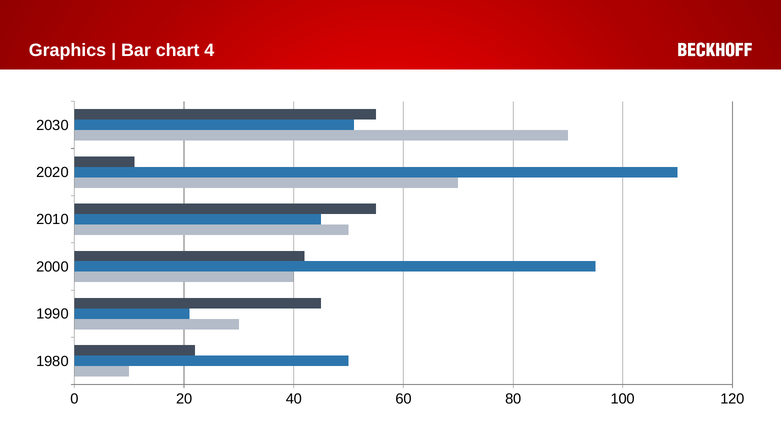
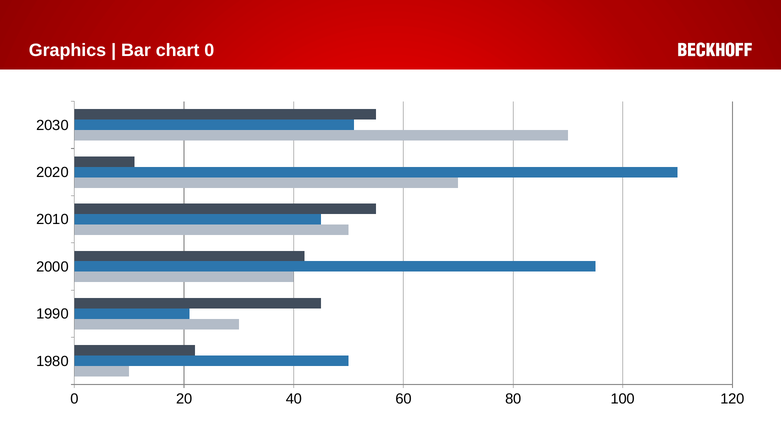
chart 4: 4 -> 0
